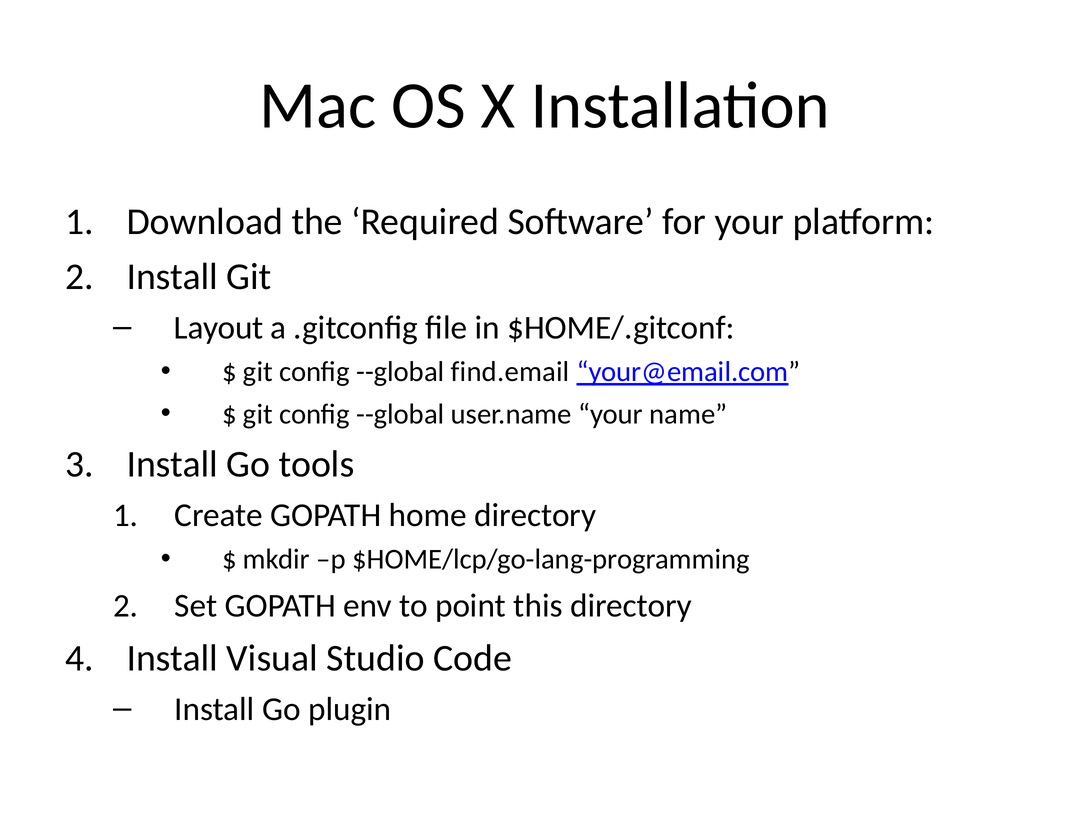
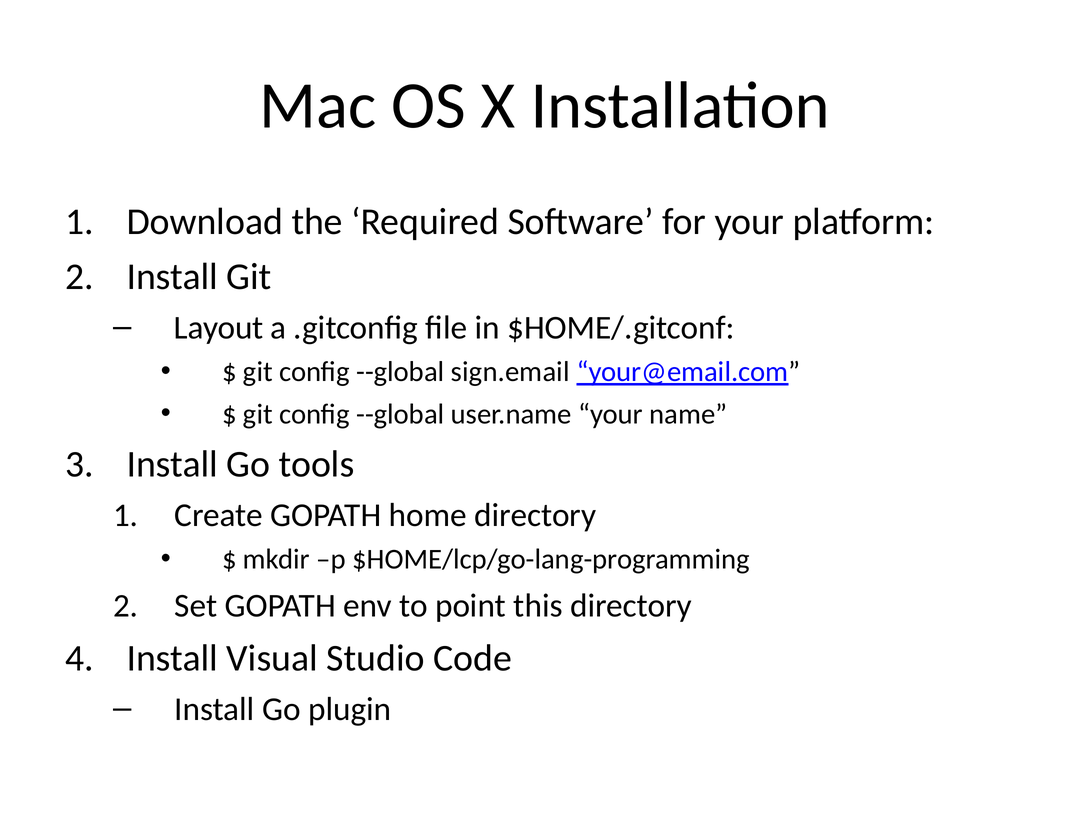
find.email: find.email -> sign.email
